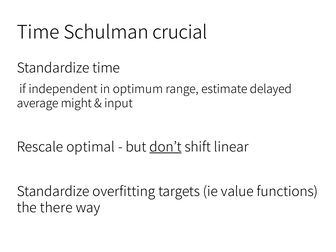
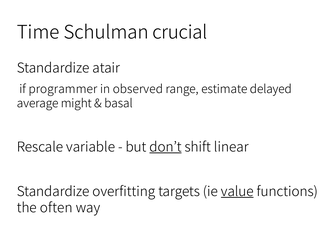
Standardize time: time -> atair
independent: independent -> programmer
optimum: optimum -> observed
input: input -> basal
optimal: optimal -> variable
value underline: none -> present
there: there -> often
